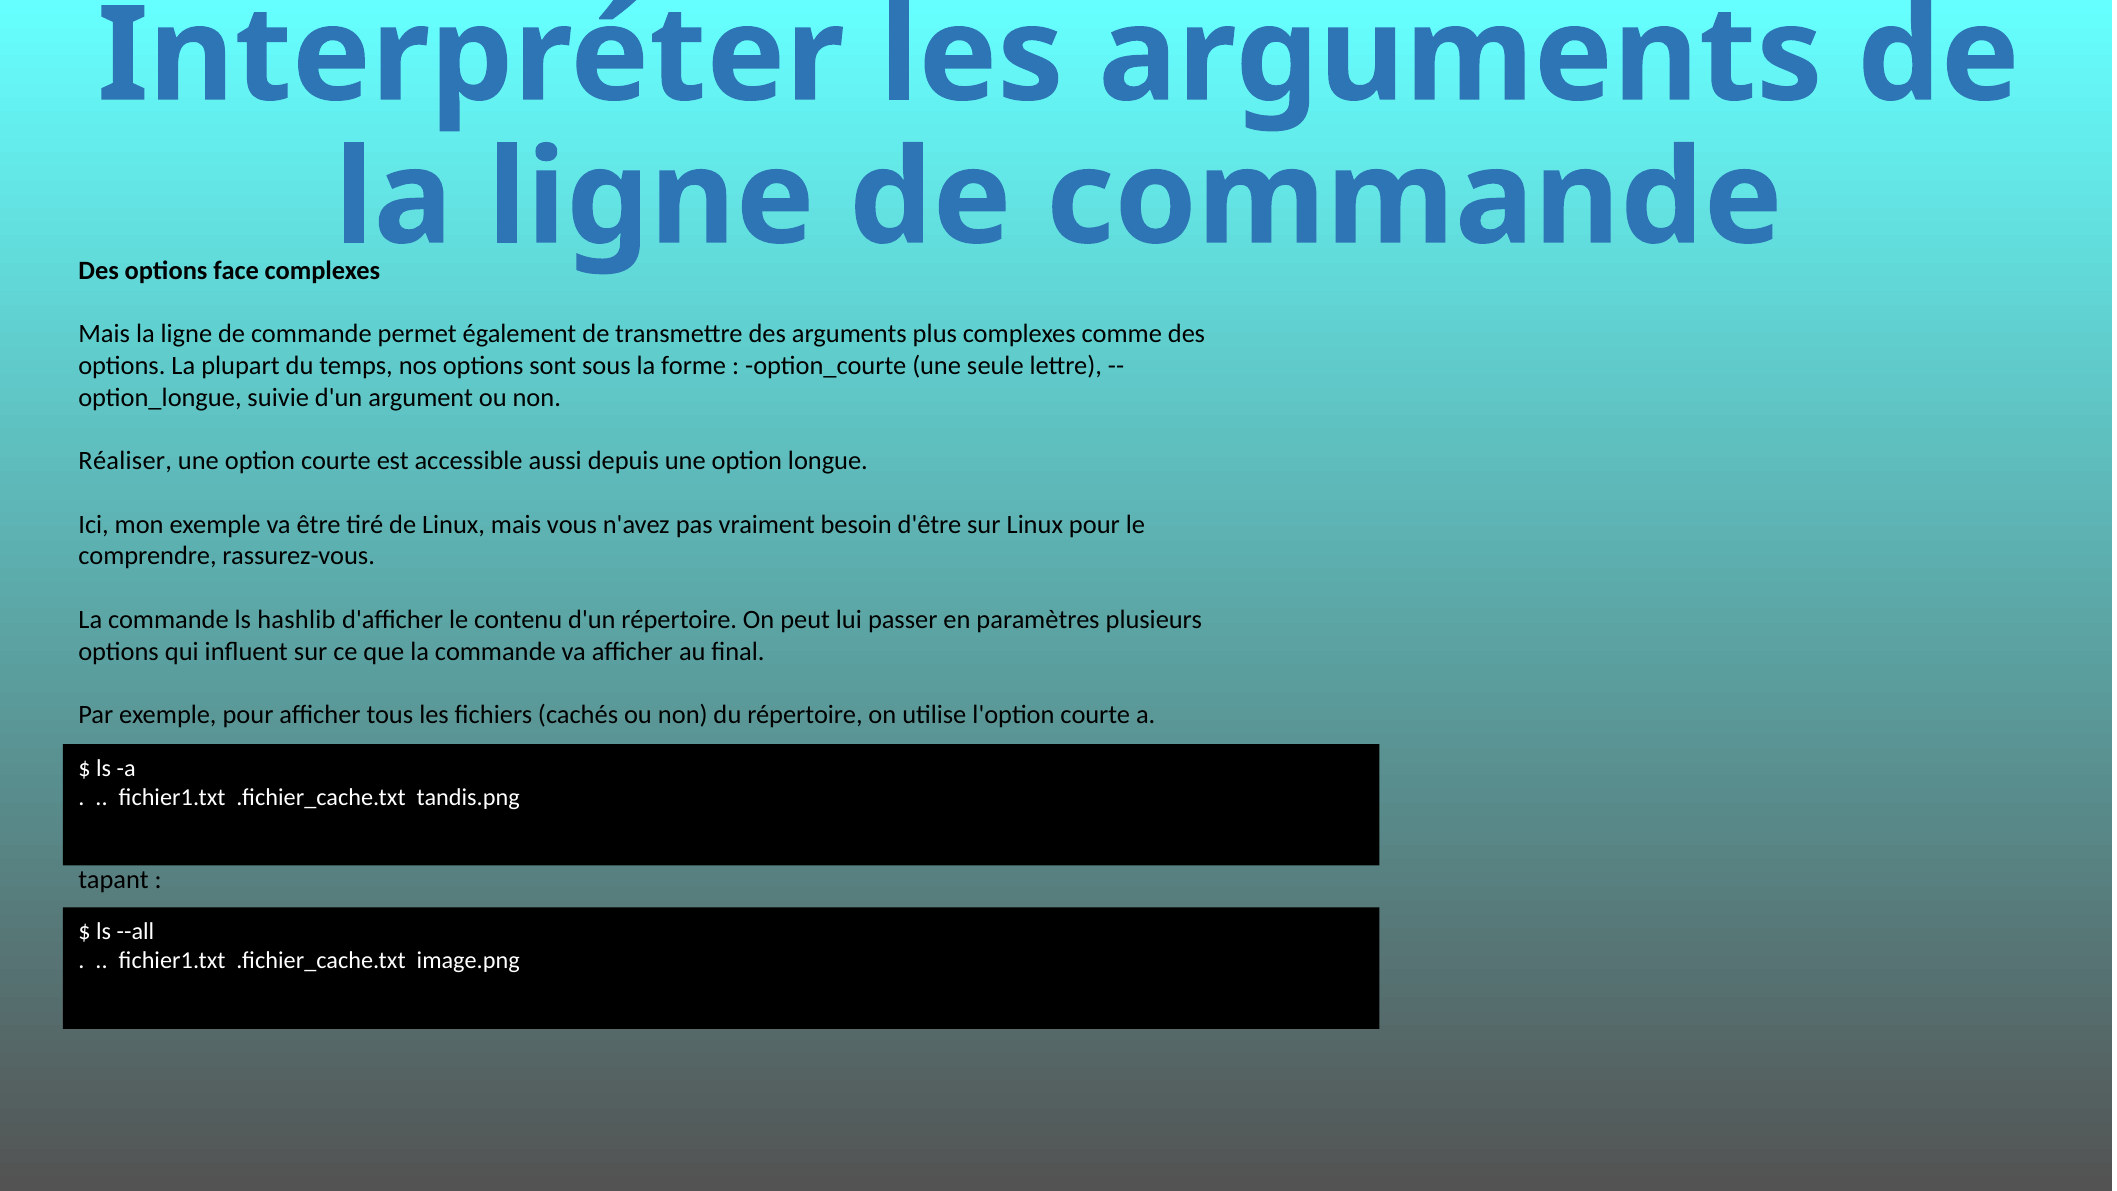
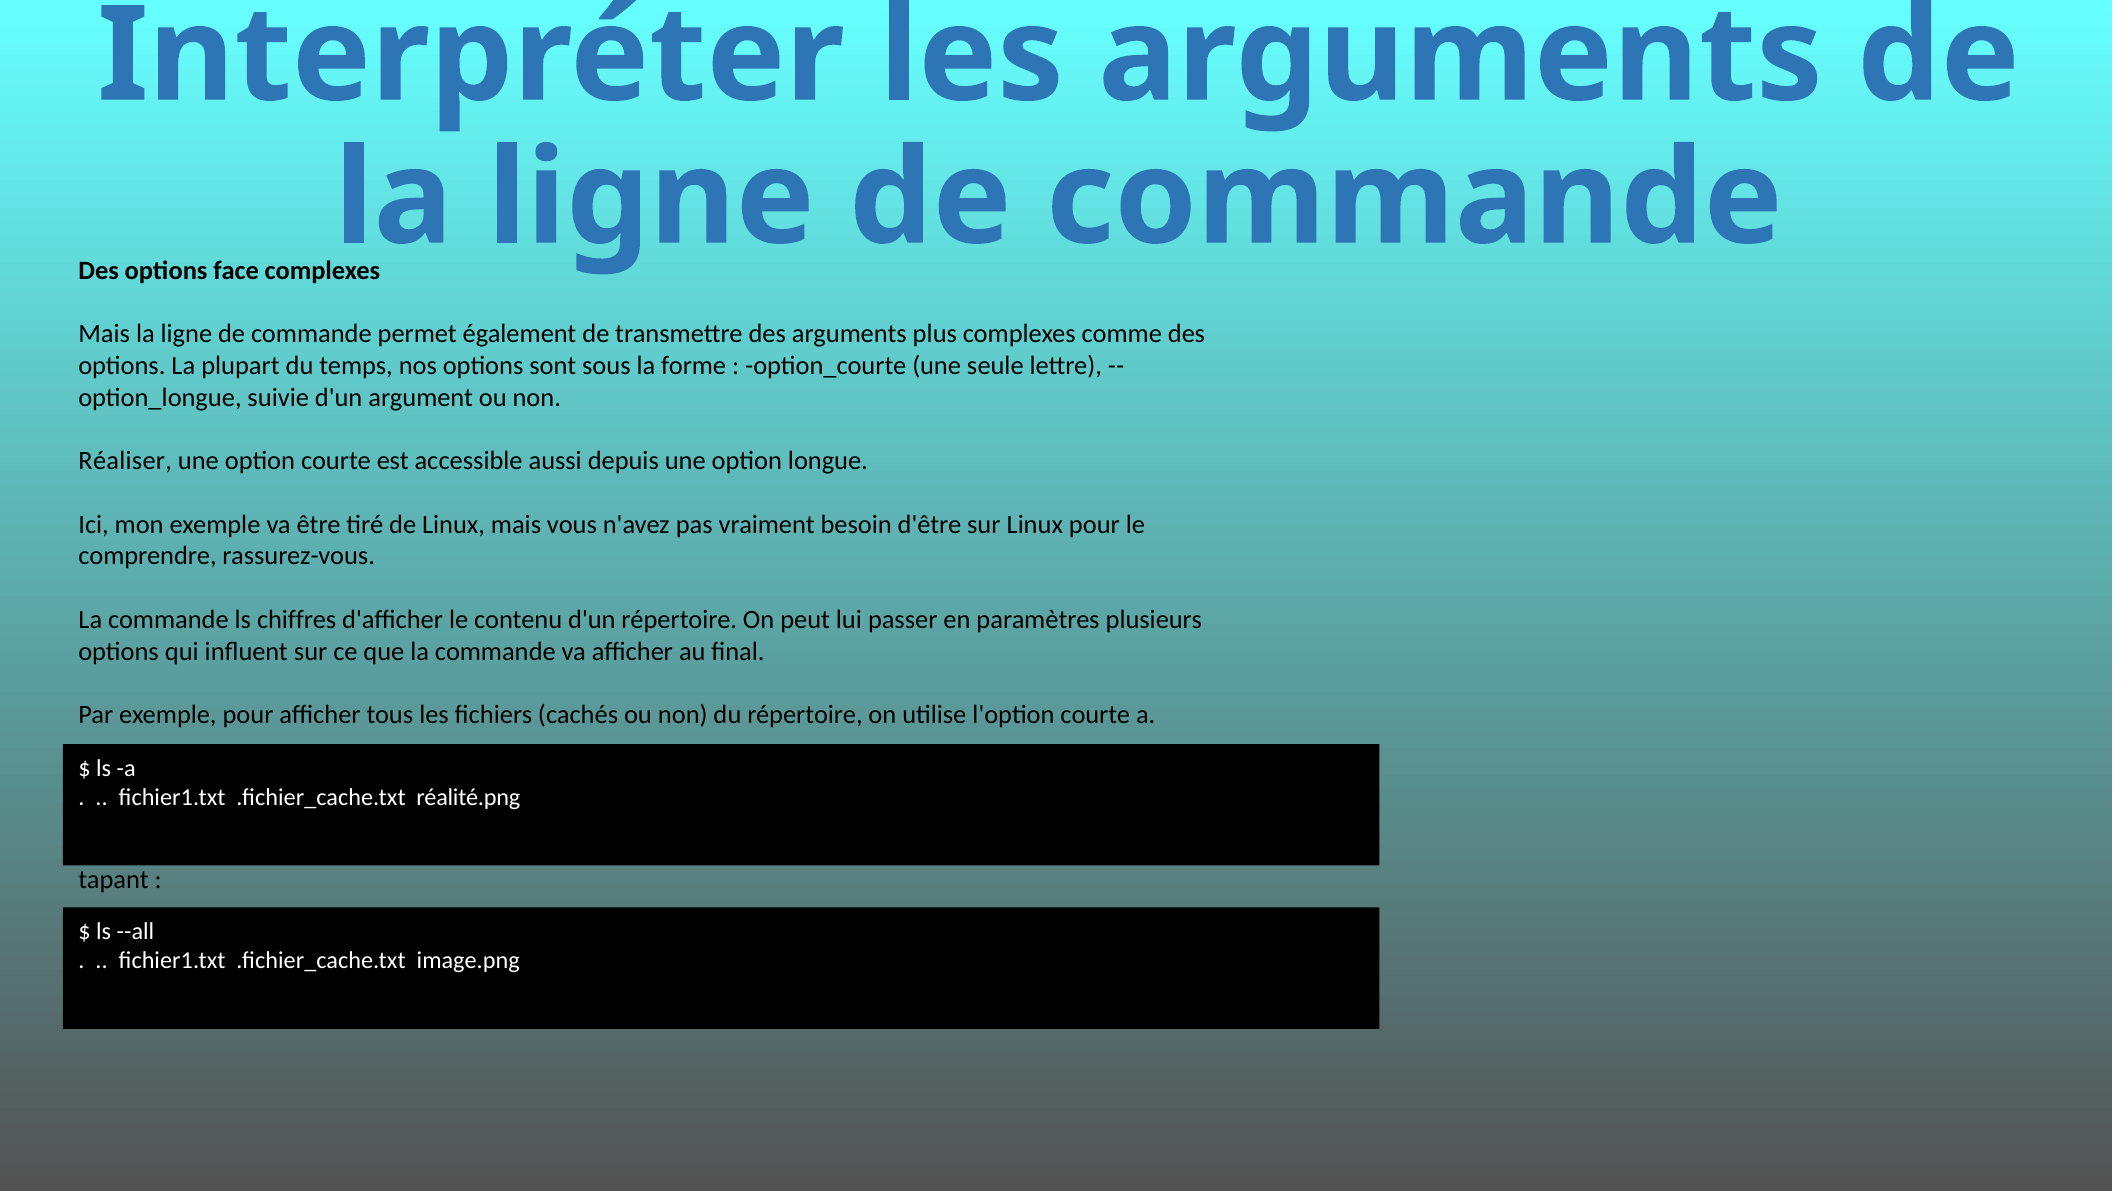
hashlib: hashlib -> chiffres
tandis.png: tandis.png -> réalité.png
